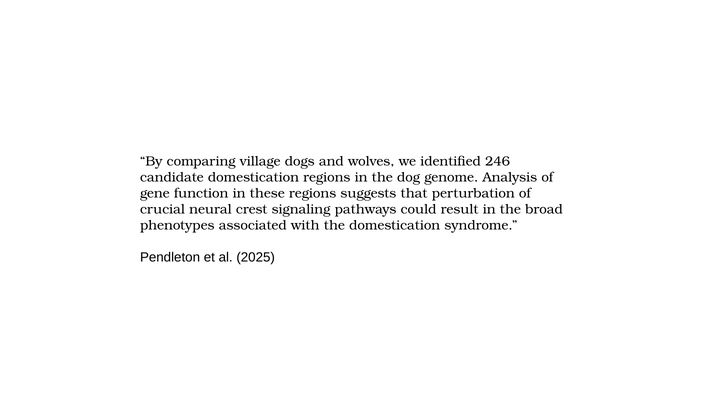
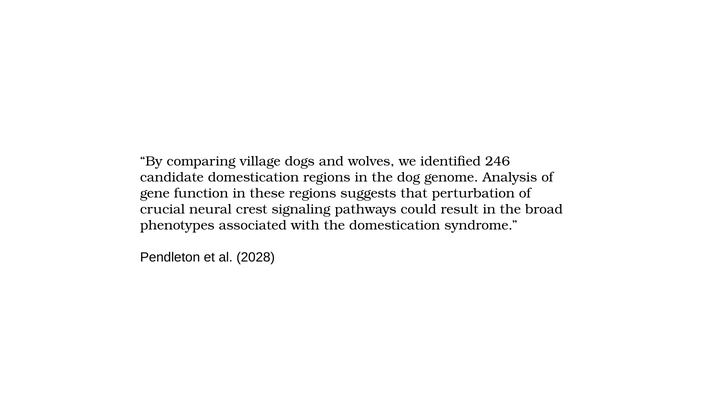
2025: 2025 -> 2028
